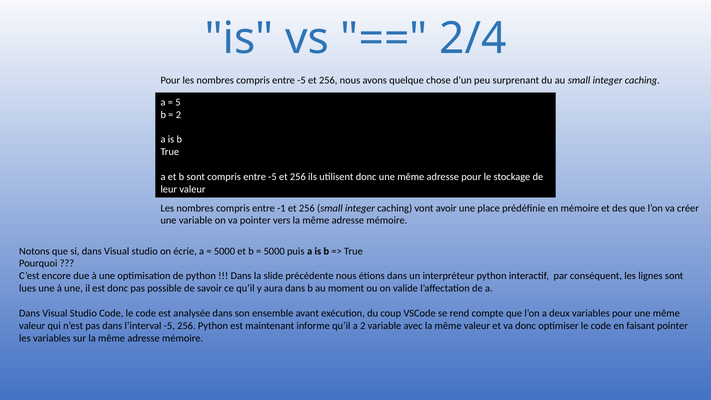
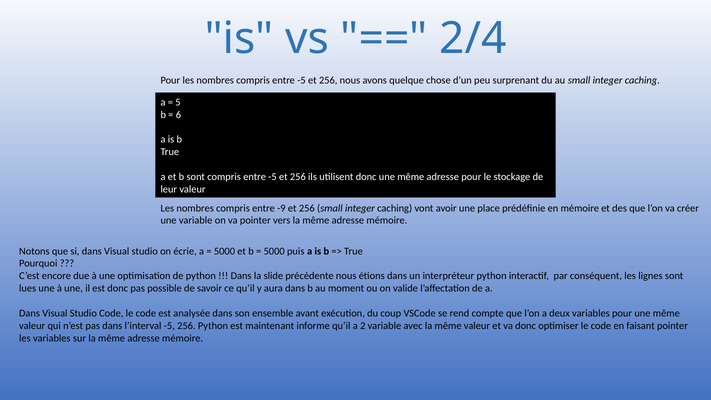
2 at (178, 115): 2 -> 6
-1: -1 -> -9
